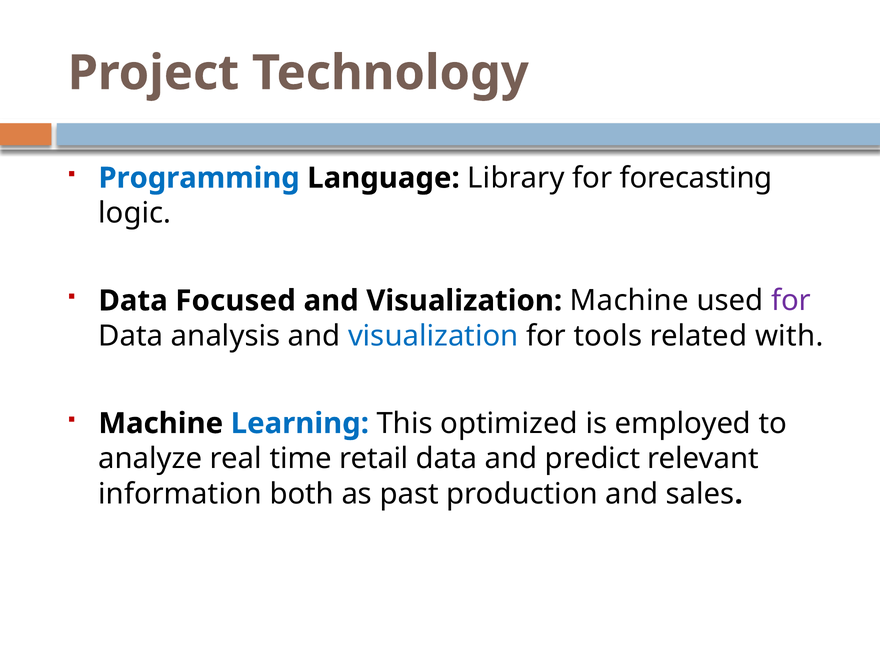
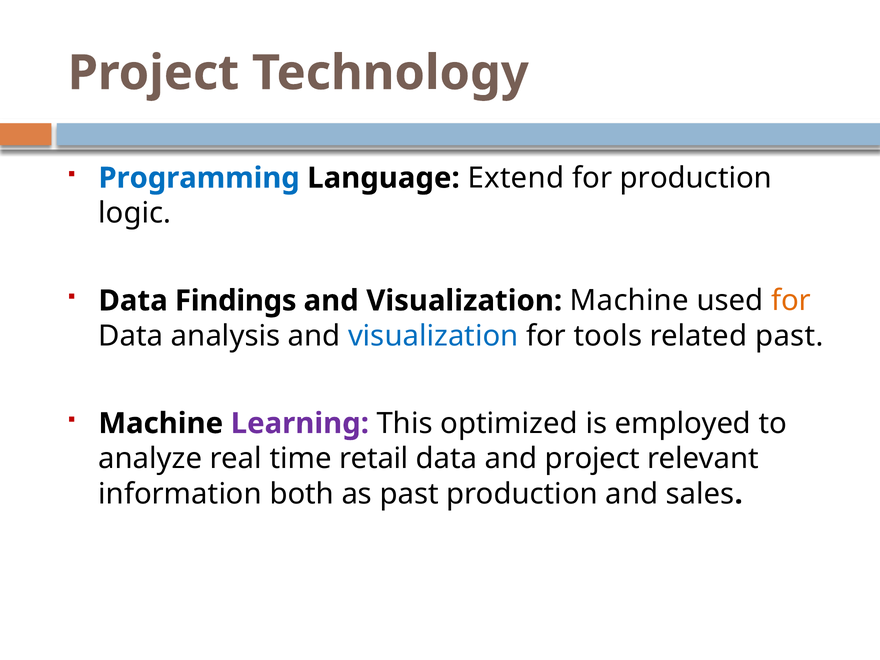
Library: Library -> Extend
for forecasting: forecasting -> production
Focused: Focused -> Findings
for at (791, 301) colour: purple -> orange
related with: with -> past
Learning colour: blue -> purple
and predict: predict -> project
